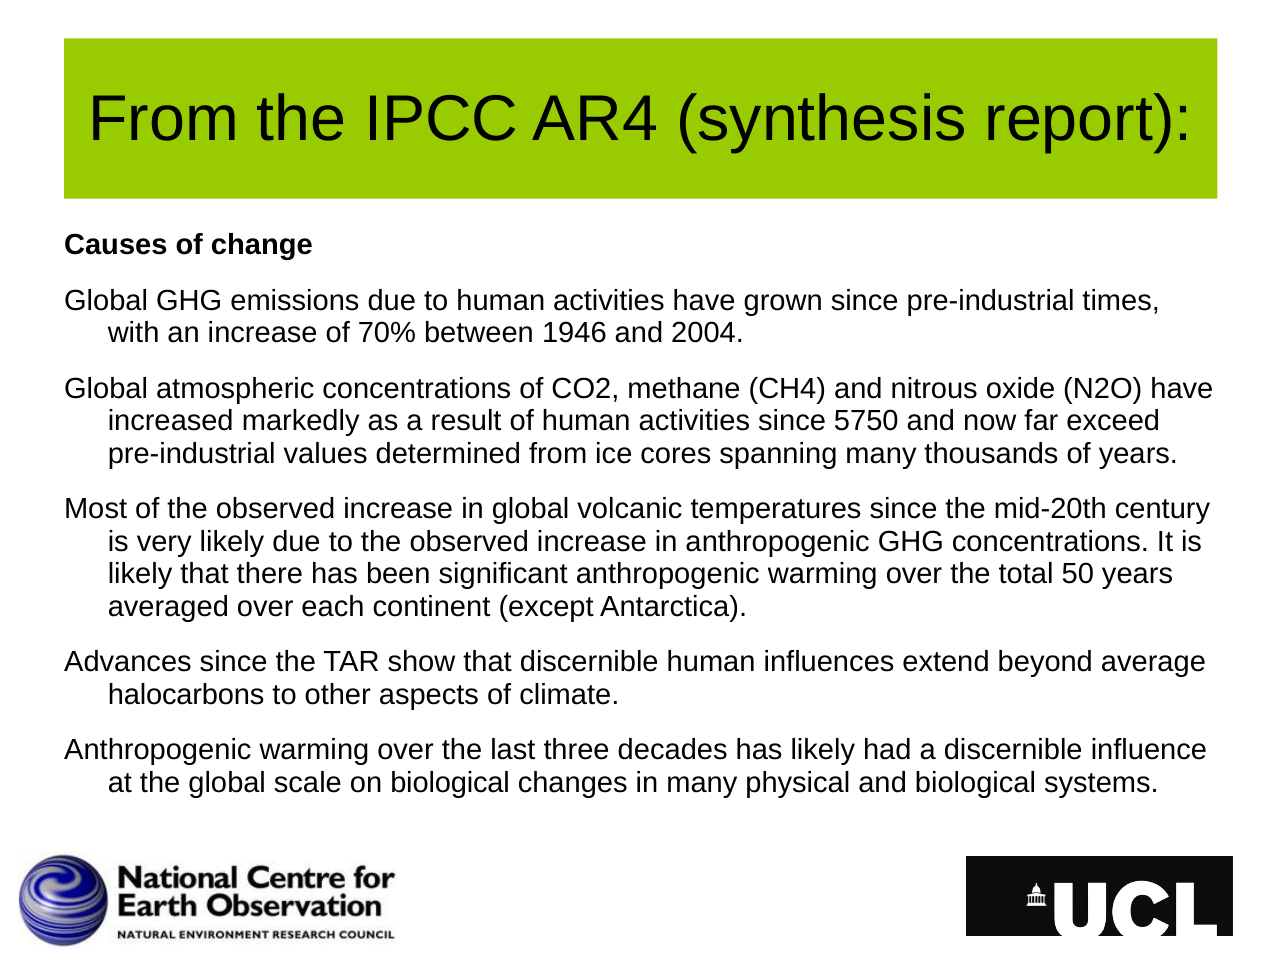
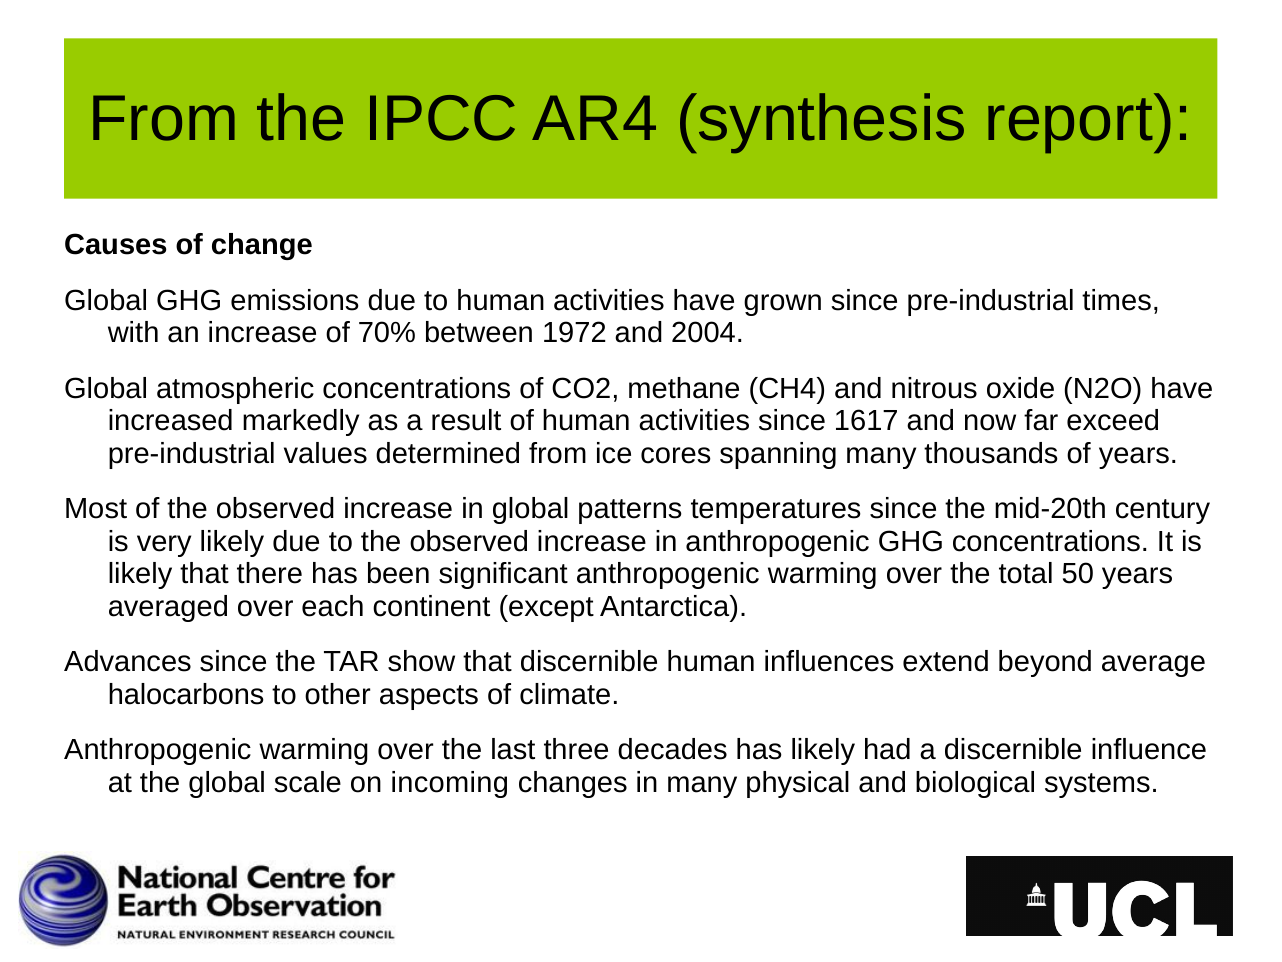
1946: 1946 -> 1972
5750: 5750 -> 1617
volcanic: volcanic -> patterns
on biological: biological -> incoming
